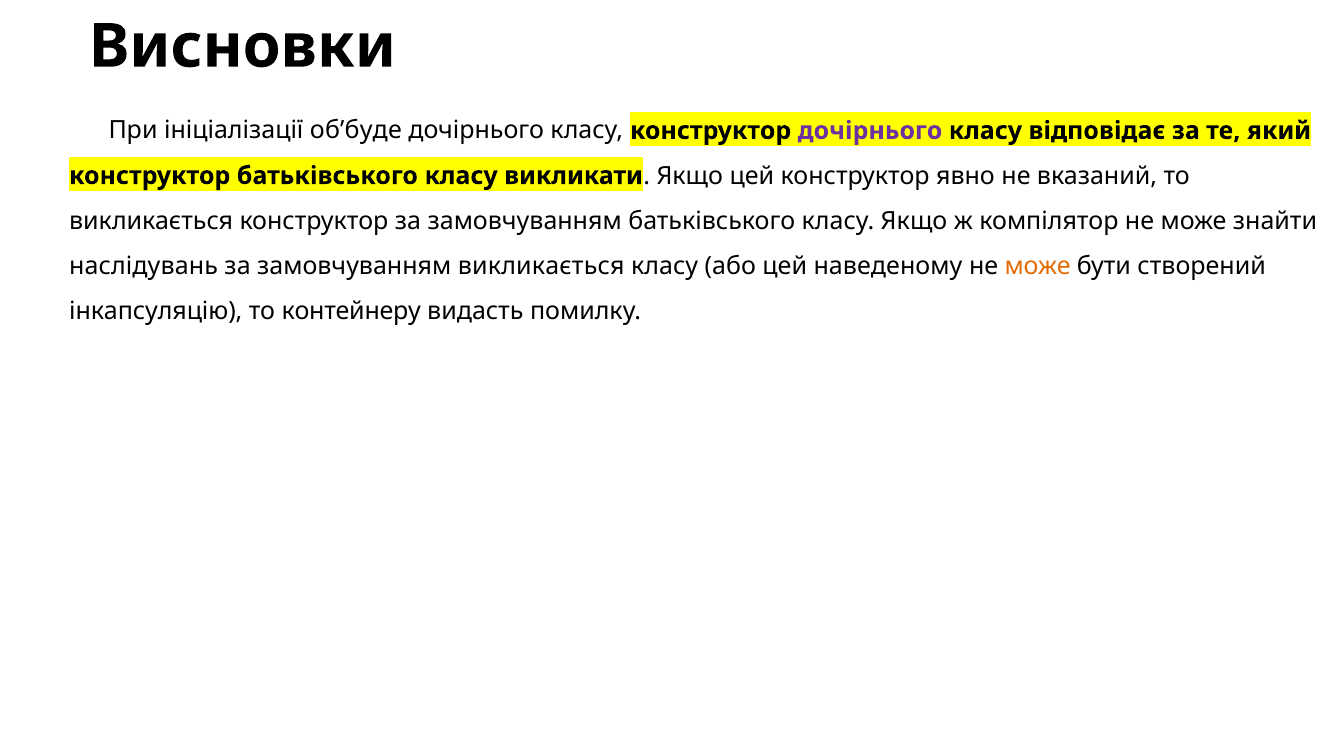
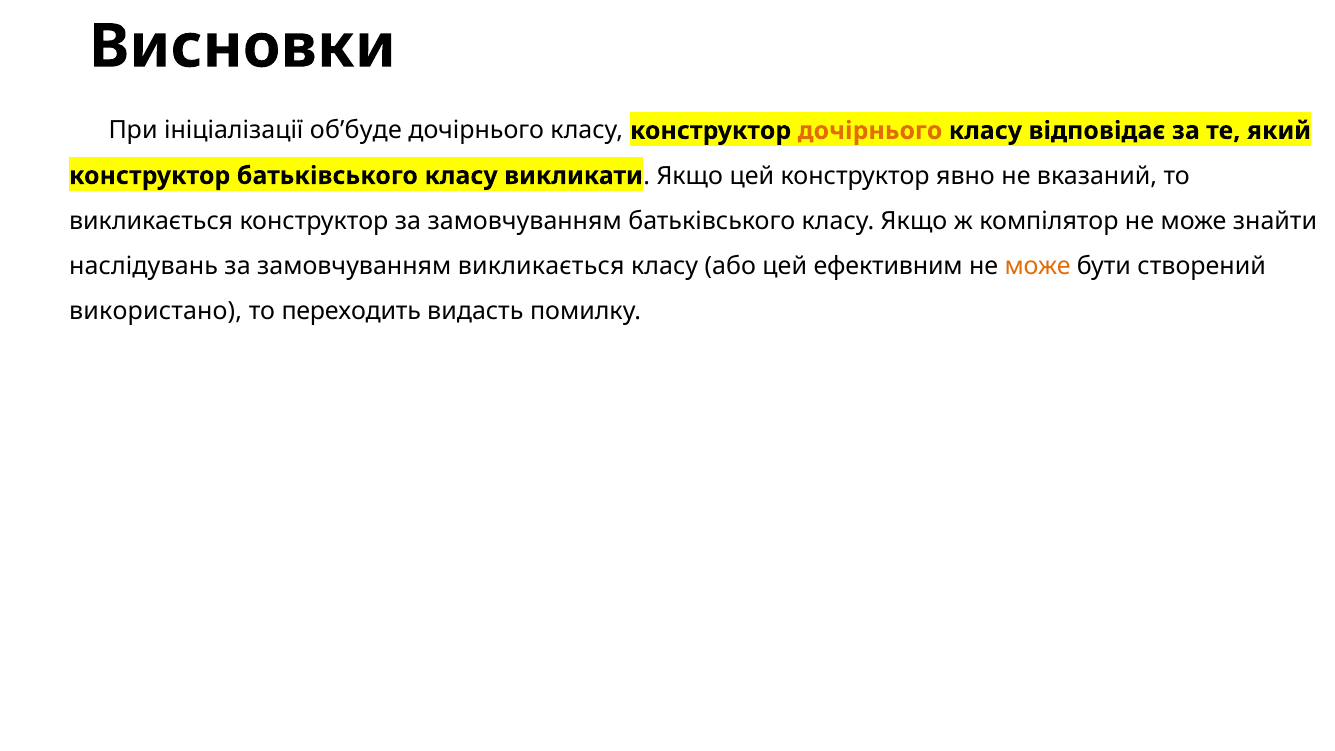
дочірнього at (870, 131) colour: purple -> orange
наведеному: наведеному -> ефективним
інкапсуляцію: інкапсуляцію -> використано
контейнеру: контейнеру -> переходить
